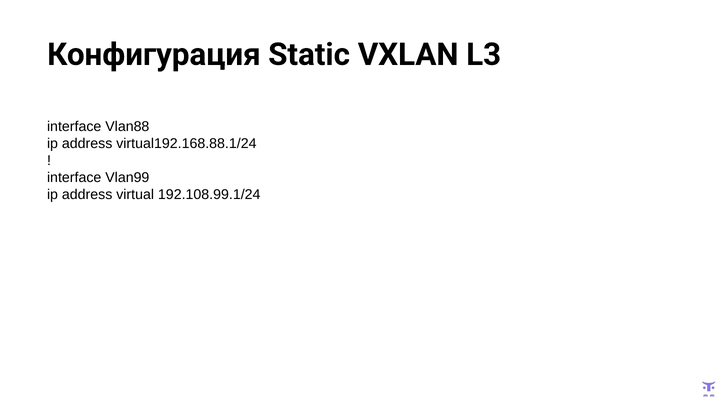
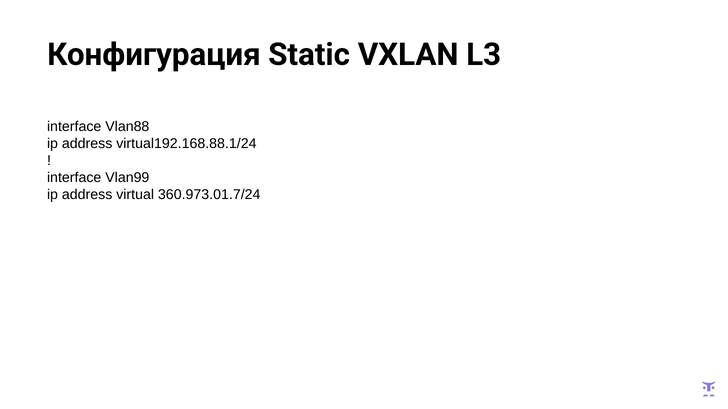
192.108.99.1/24: 192.108.99.1/24 -> 360.973.01.7/24
